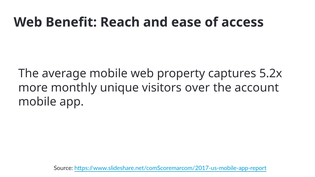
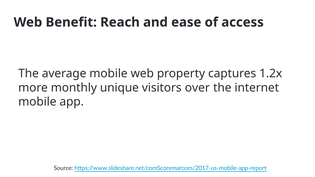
5.2x: 5.2x -> 1.2x
account: account -> internet
